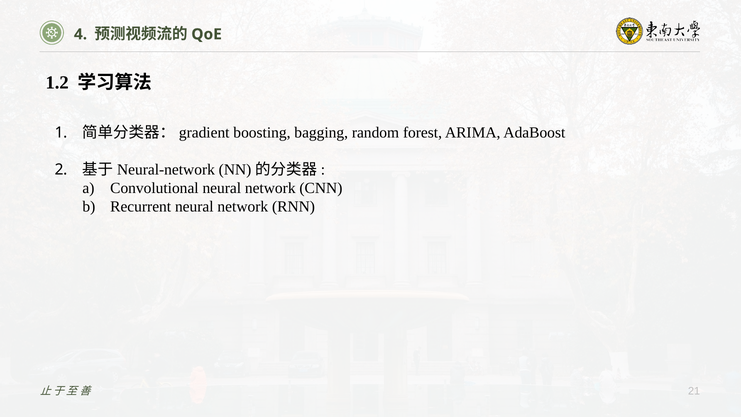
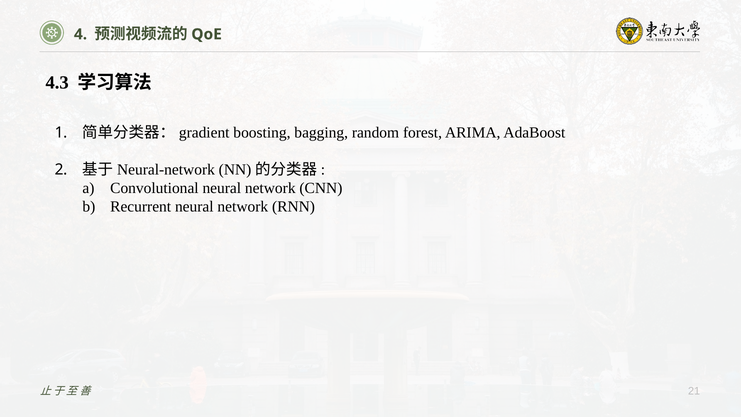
1.2: 1.2 -> 4.3
